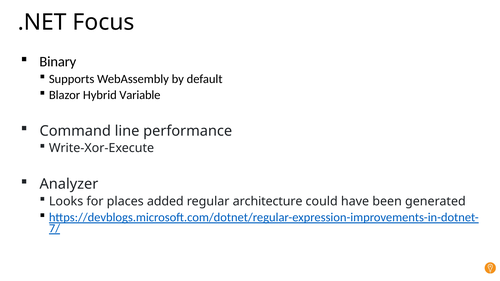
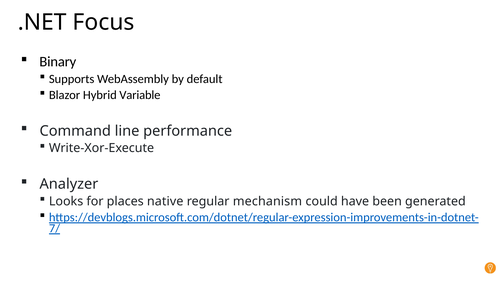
added: added -> native
architecture: architecture -> mechanism
